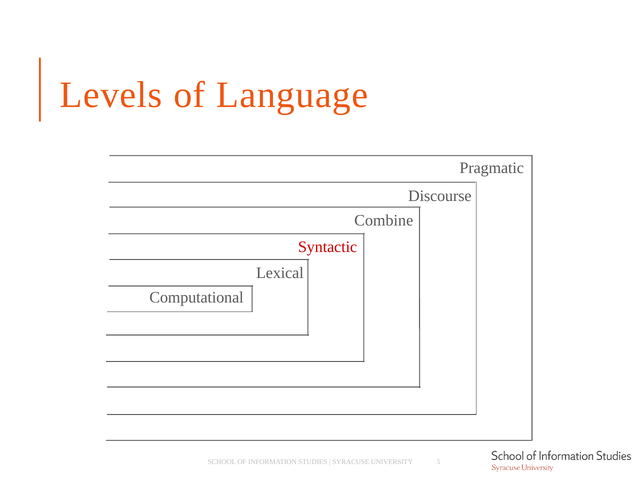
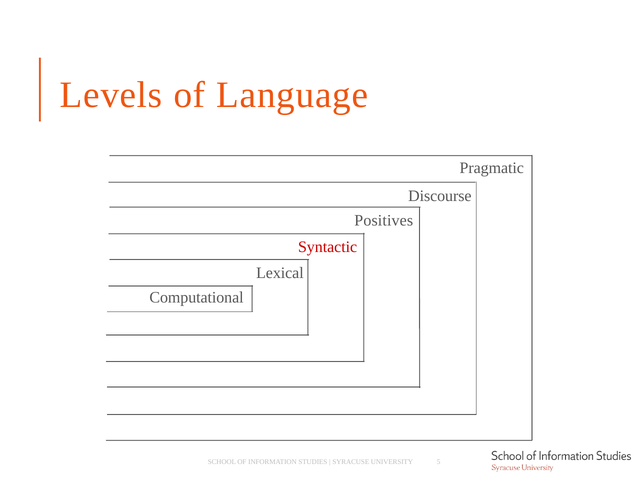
Combine: Combine -> Positives
